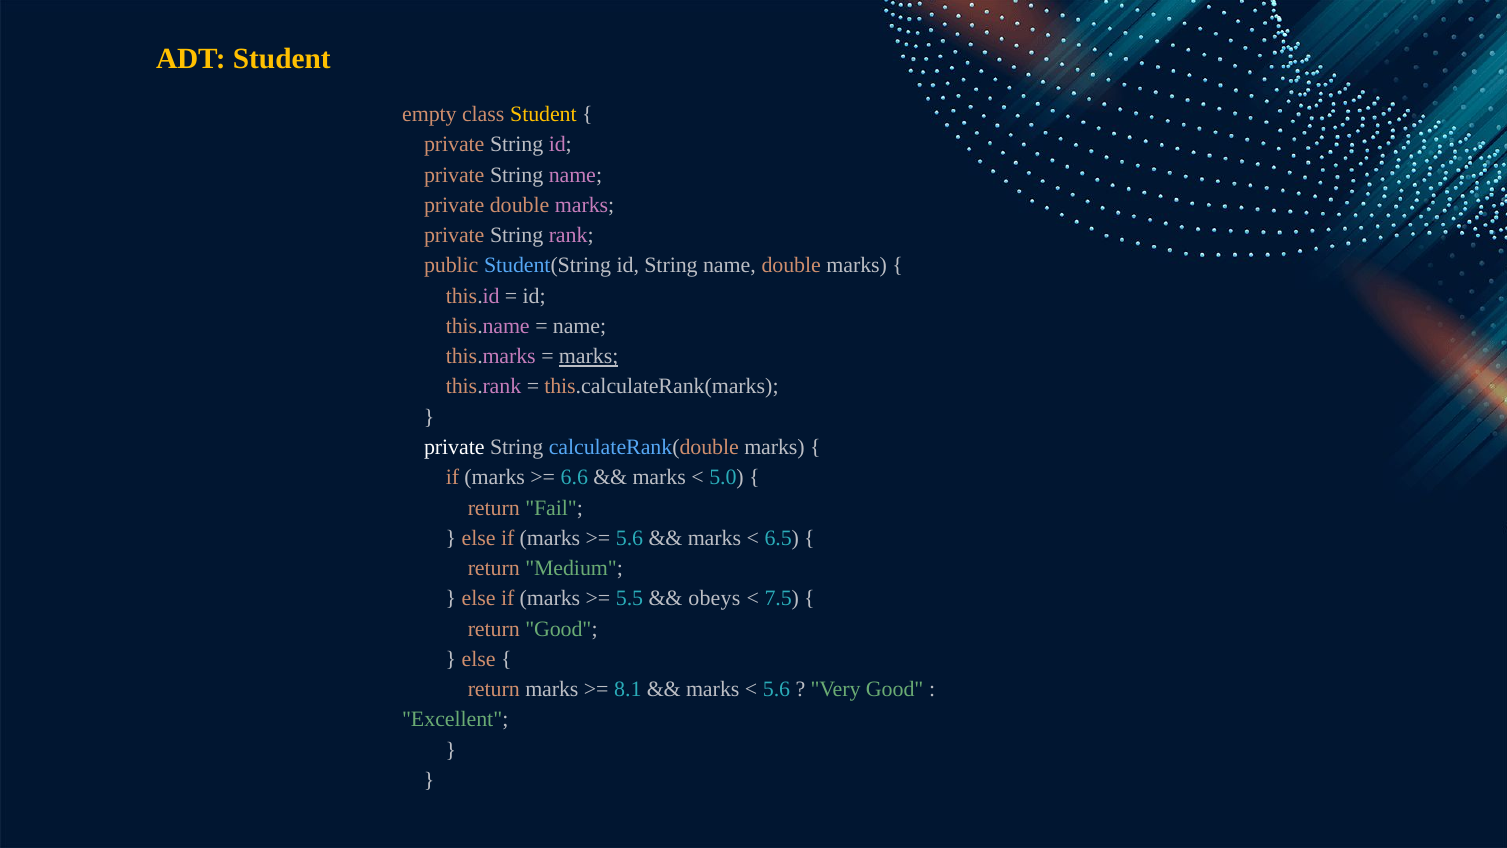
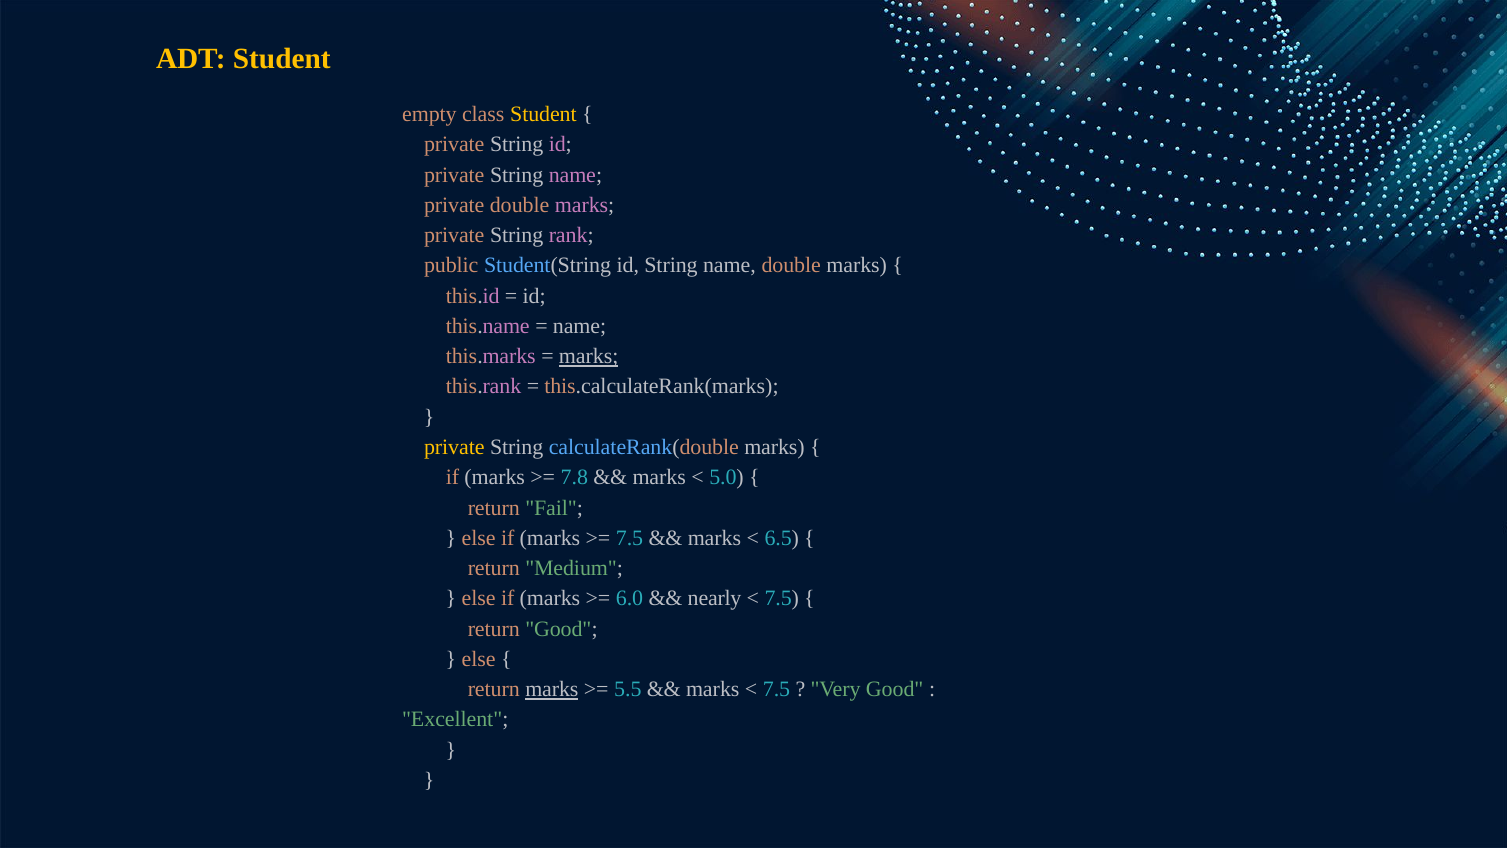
private at (454, 447) colour: white -> yellow
6.6: 6.6 -> 7.8
5.6 at (630, 538): 5.6 -> 7.5
5.5: 5.5 -> 6.0
obeys: obeys -> nearly
marks at (552, 689) underline: none -> present
8.1: 8.1 -> 5.5
5.6 at (777, 689): 5.6 -> 7.5
